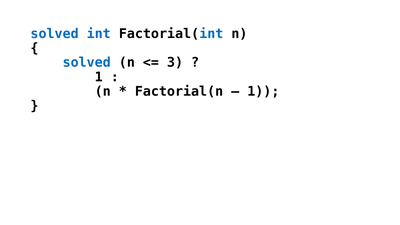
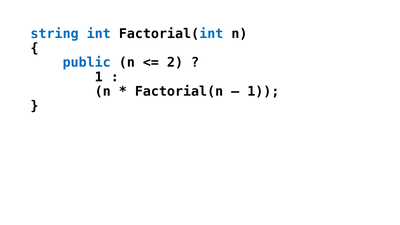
solved at (55, 34): solved -> string
solved at (87, 63): solved -> public
3: 3 -> 2
